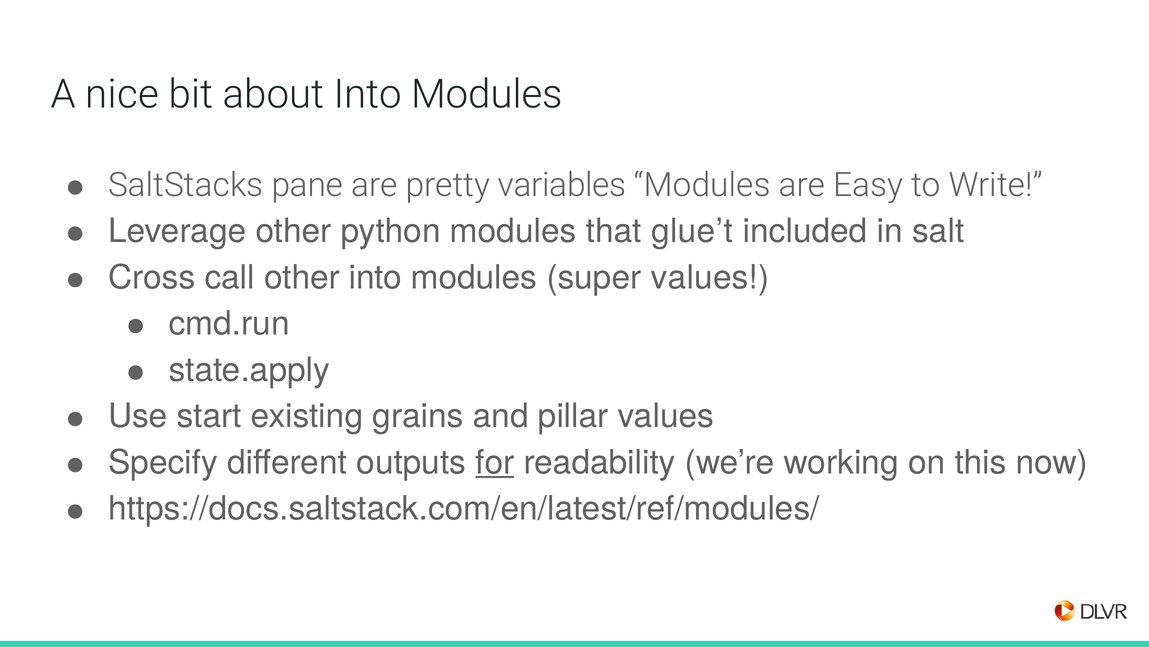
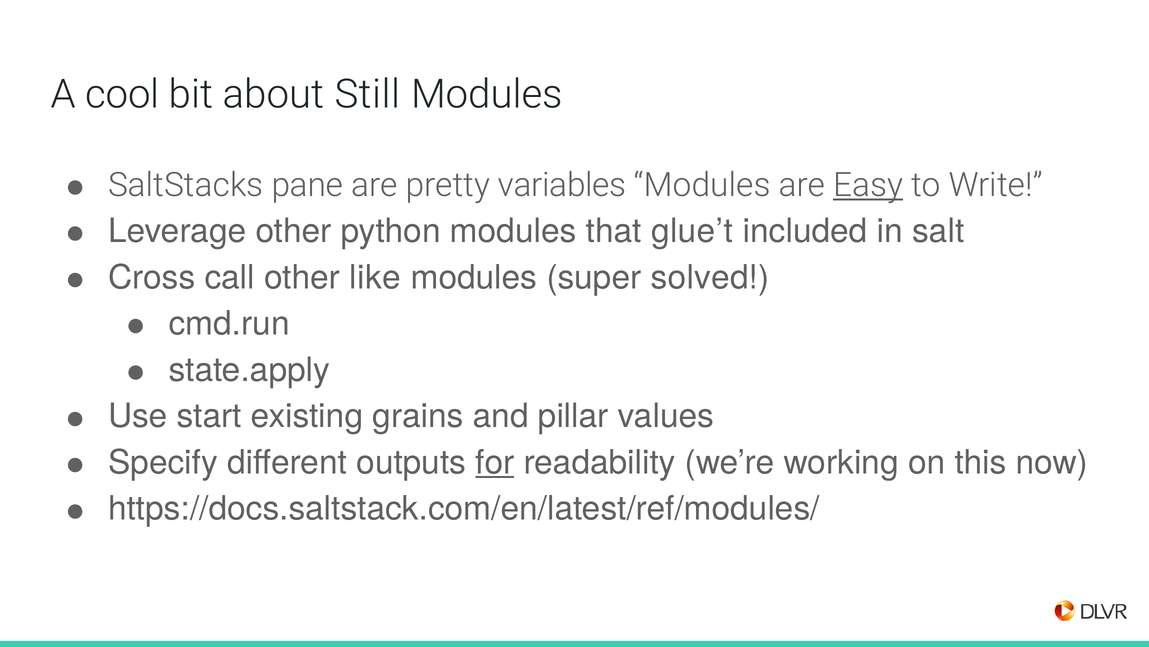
nice: nice -> cool
about Into: Into -> Still
Easy underline: none -> present
other into: into -> like
super values: values -> solved
